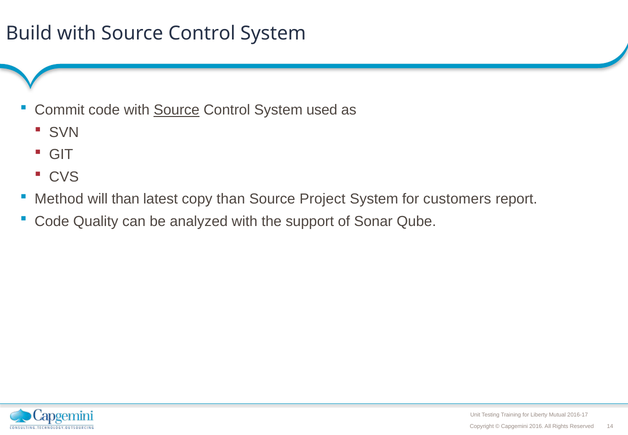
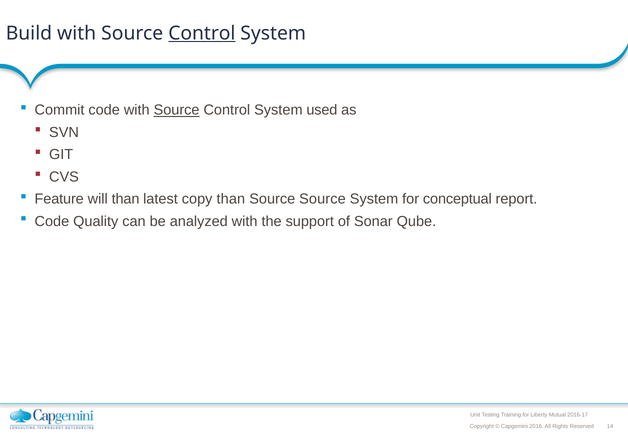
Control at (202, 33) underline: none -> present
Method: Method -> Feature
Source Project: Project -> Source
customers: customers -> conceptual
